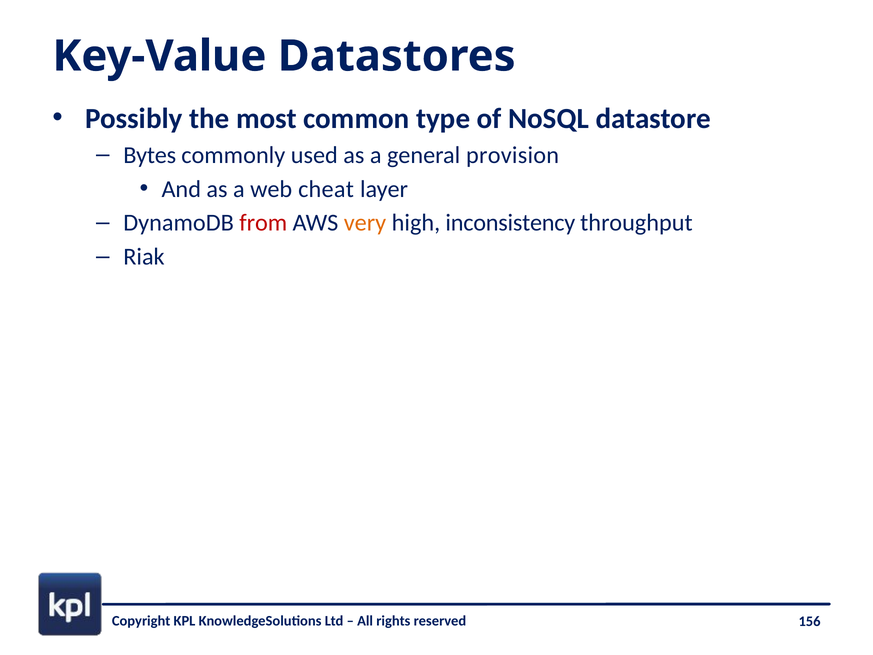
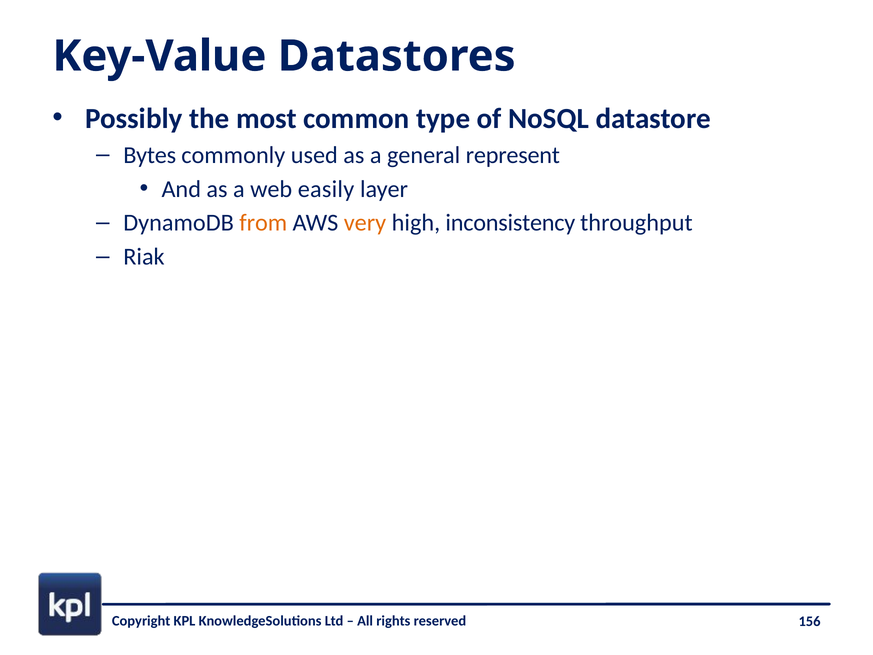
provision: provision -> represent
cheat: cheat -> easily
from colour: red -> orange
